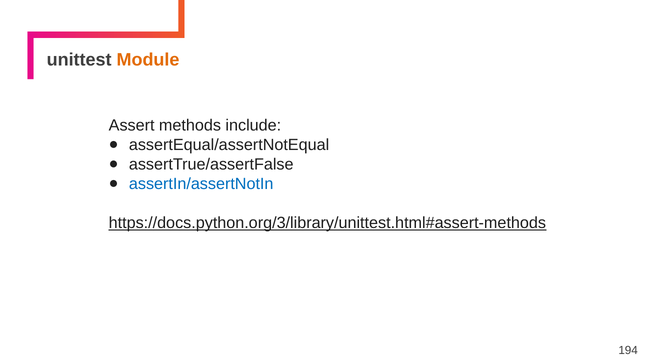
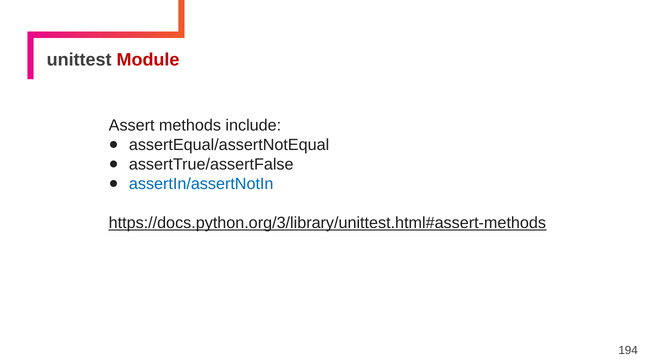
Module colour: orange -> red
